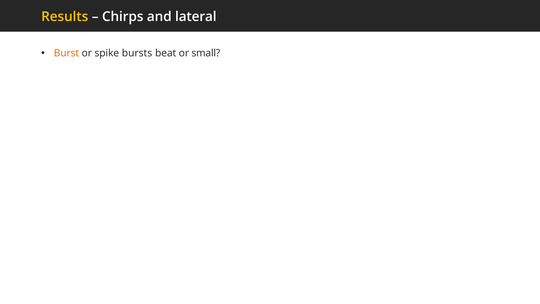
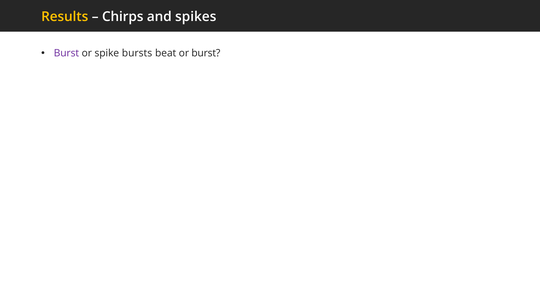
lateral: lateral -> spikes
Burst at (66, 53) colour: orange -> purple
or small: small -> burst
